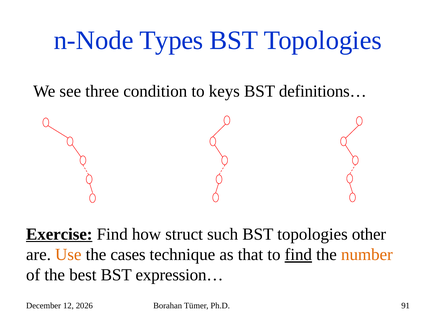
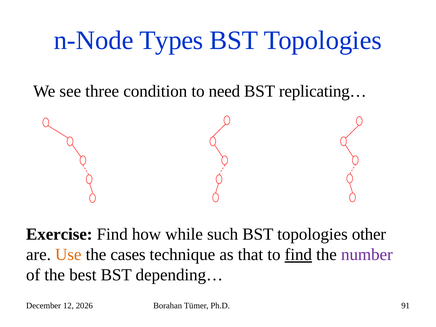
keys: keys -> need
definitions…: definitions… -> replicating…
Exercise underline: present -> none
struct: struct -> while
number colour: orange -> purple
expression…: expression… -> depending…
